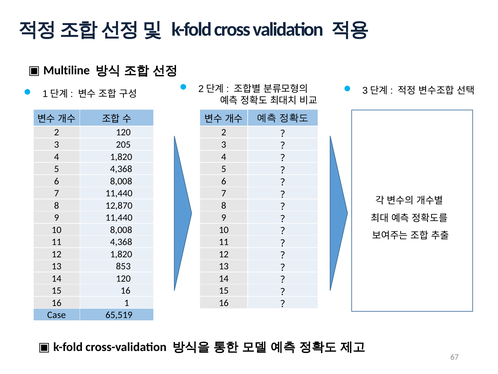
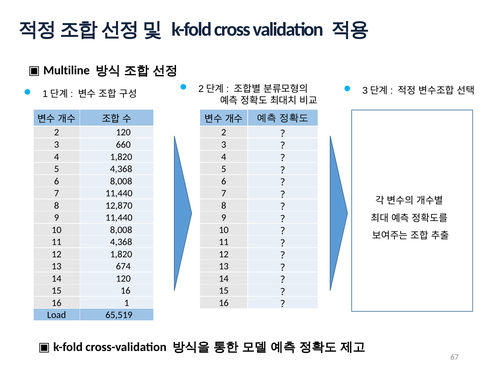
205: 205 -> 660
853: 853 -> 674
Case: Case -> Load
